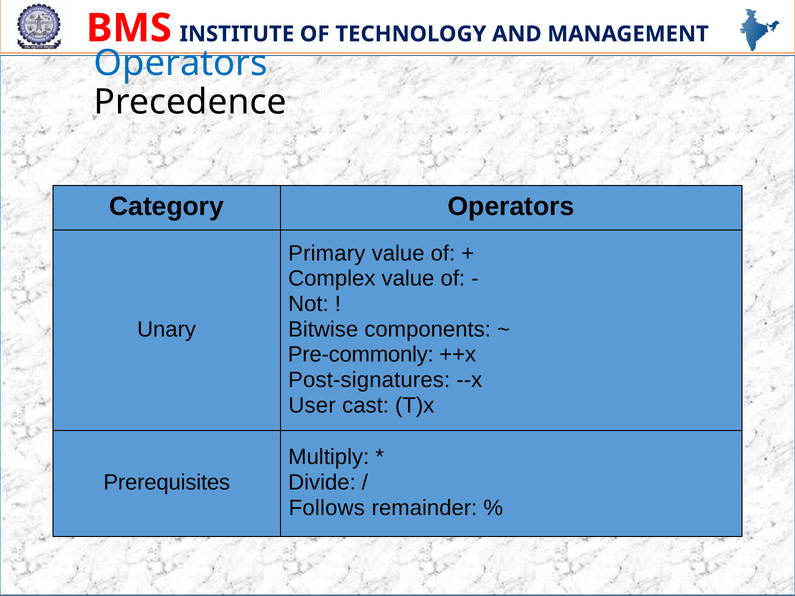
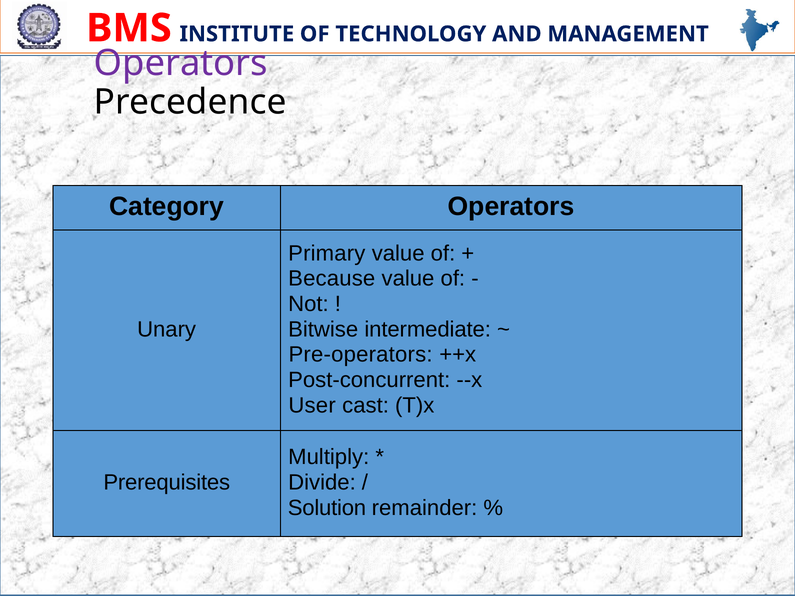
Operators at (181, 63) colour: blue -> purple
Complex: Complex -> Because
components: components -> intermediate
Pre-commonly: Pre-commonly -> Pre-operators
Post-signatures: Post-signatures -> Post-concurrent
Follows: Follows -> Solution
